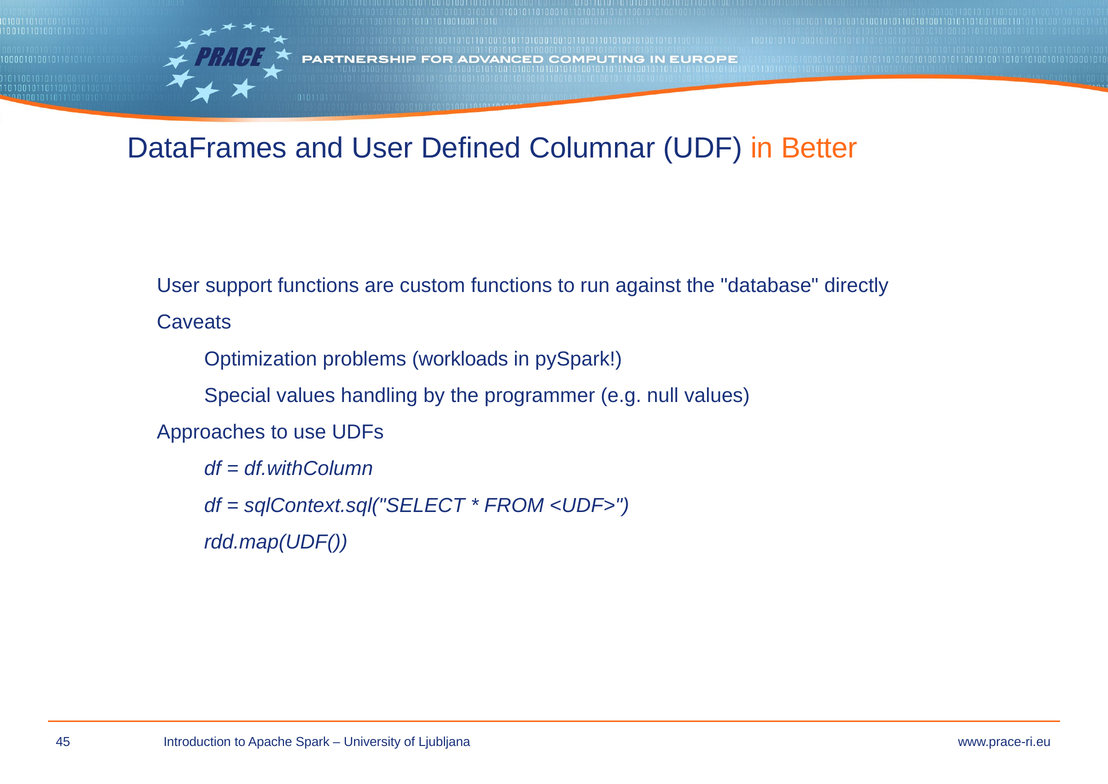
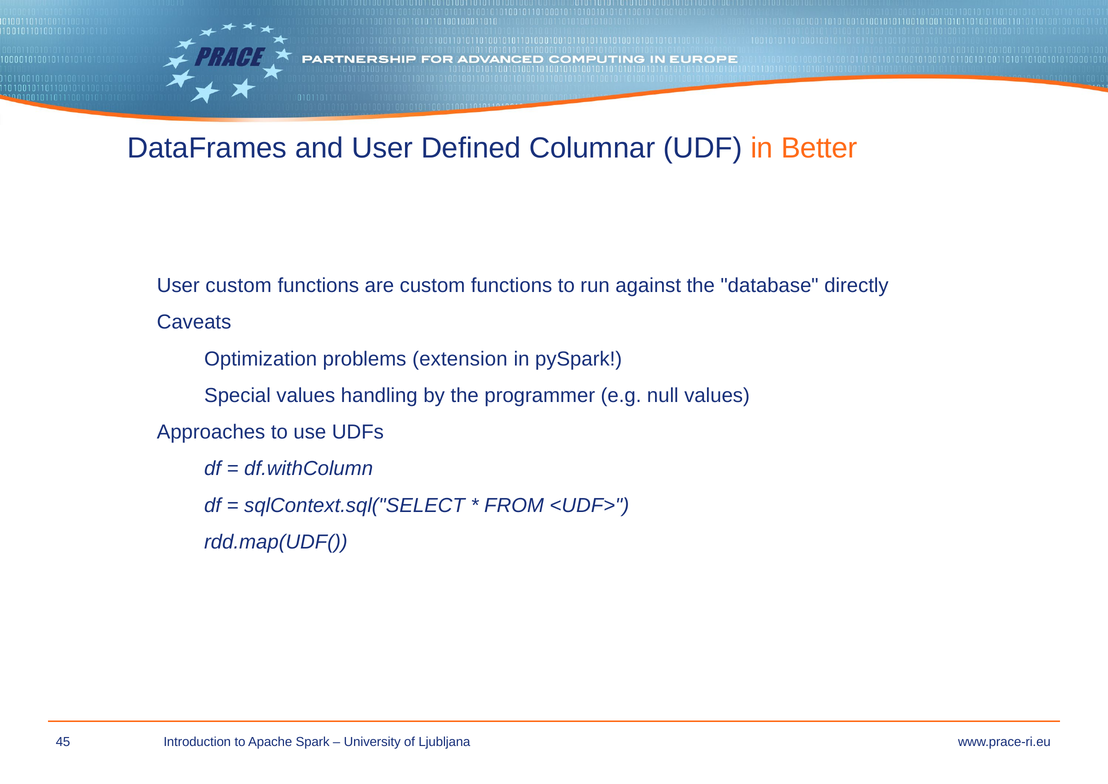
User support: support -> custom
workloads: workloads -> extension
